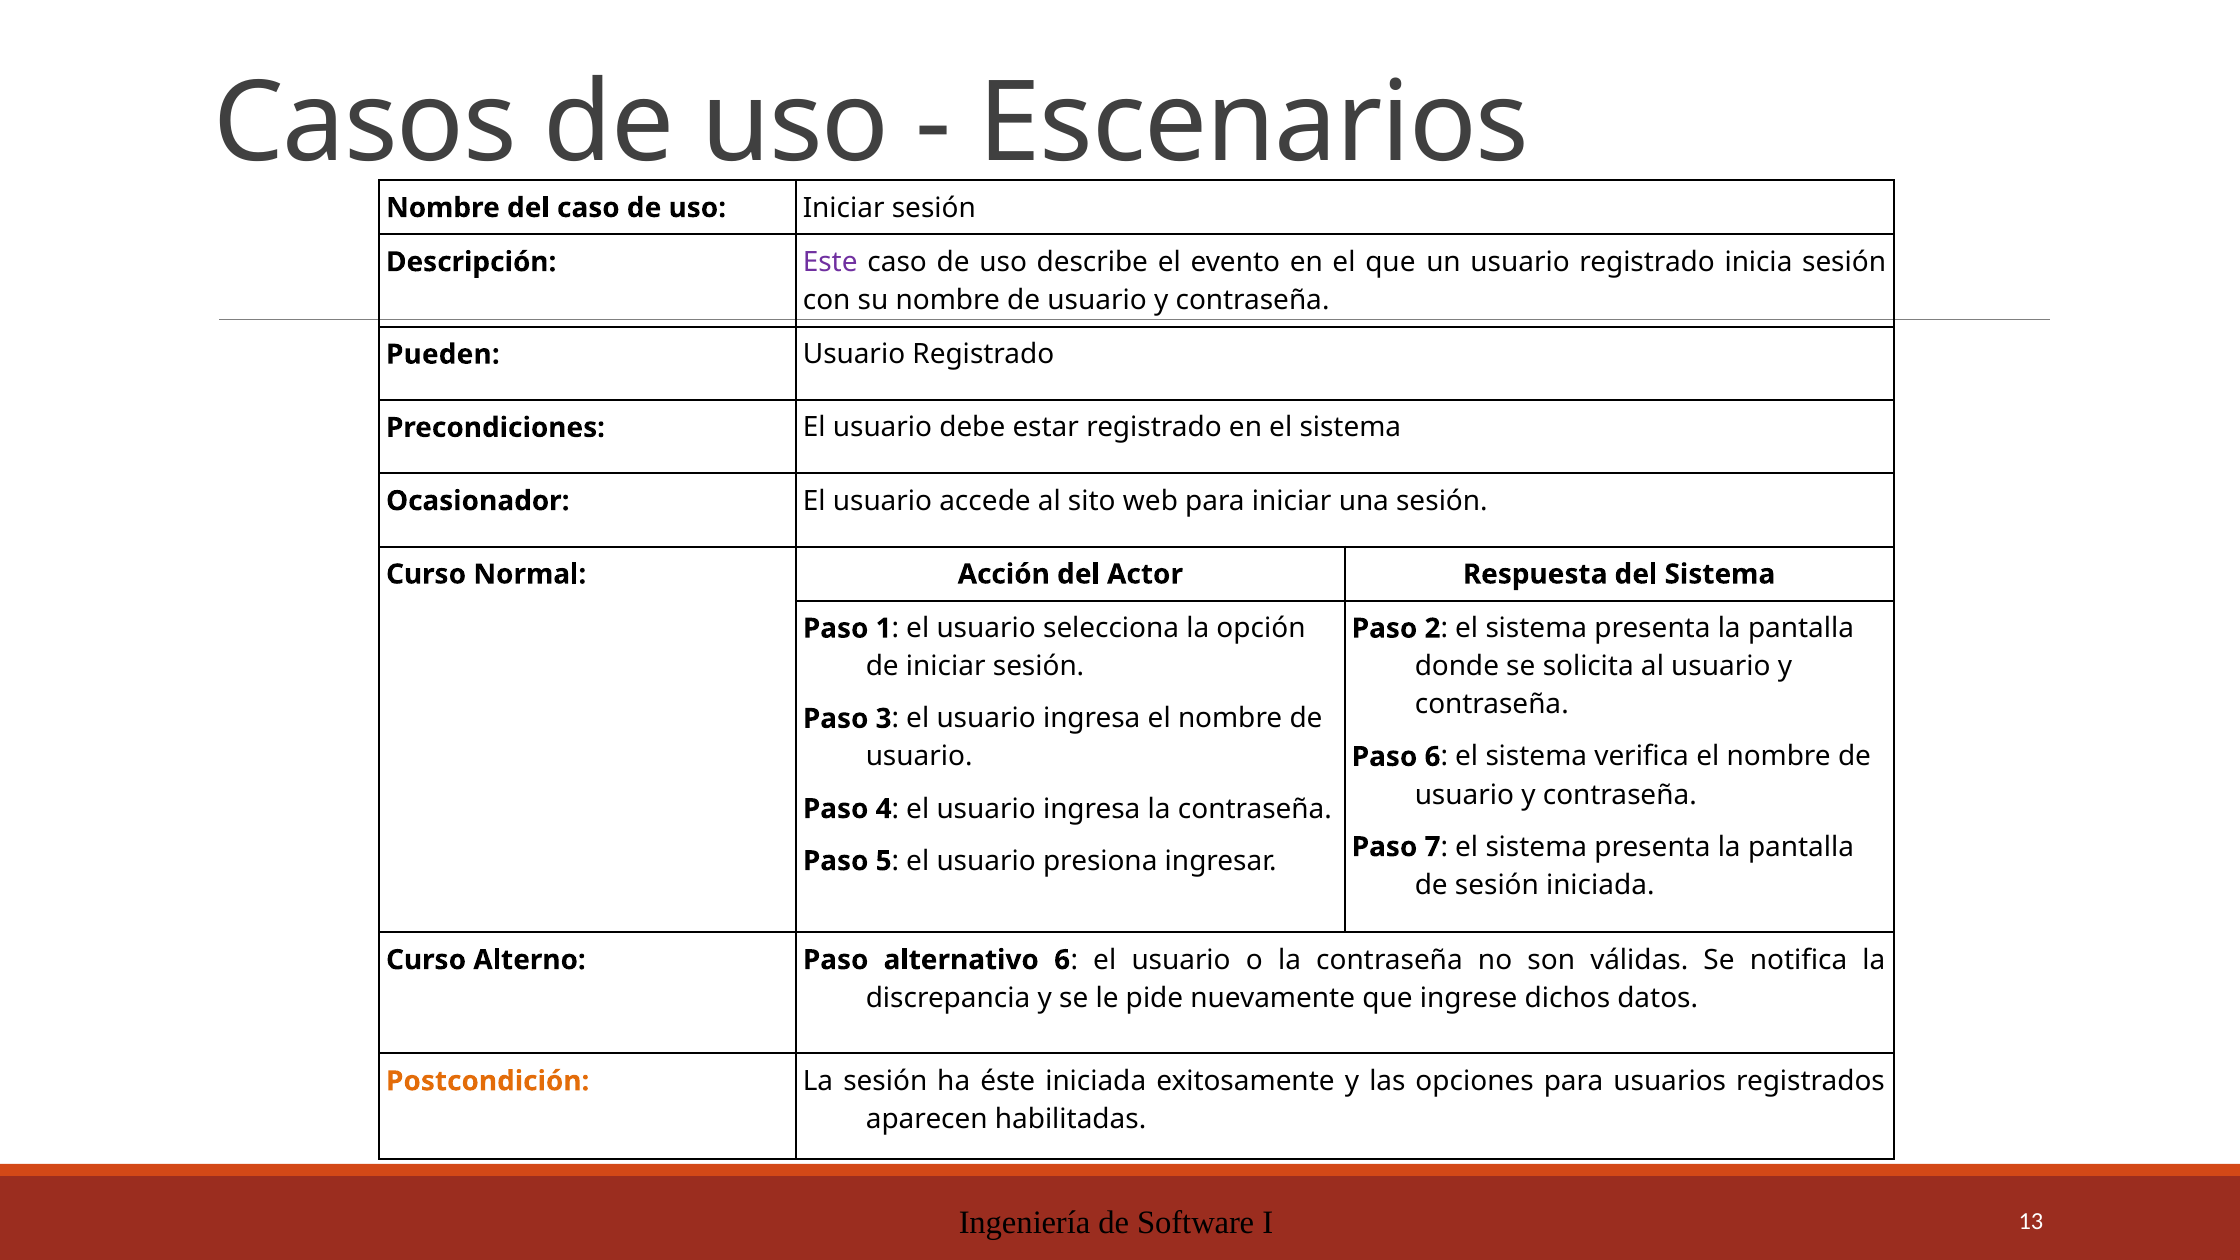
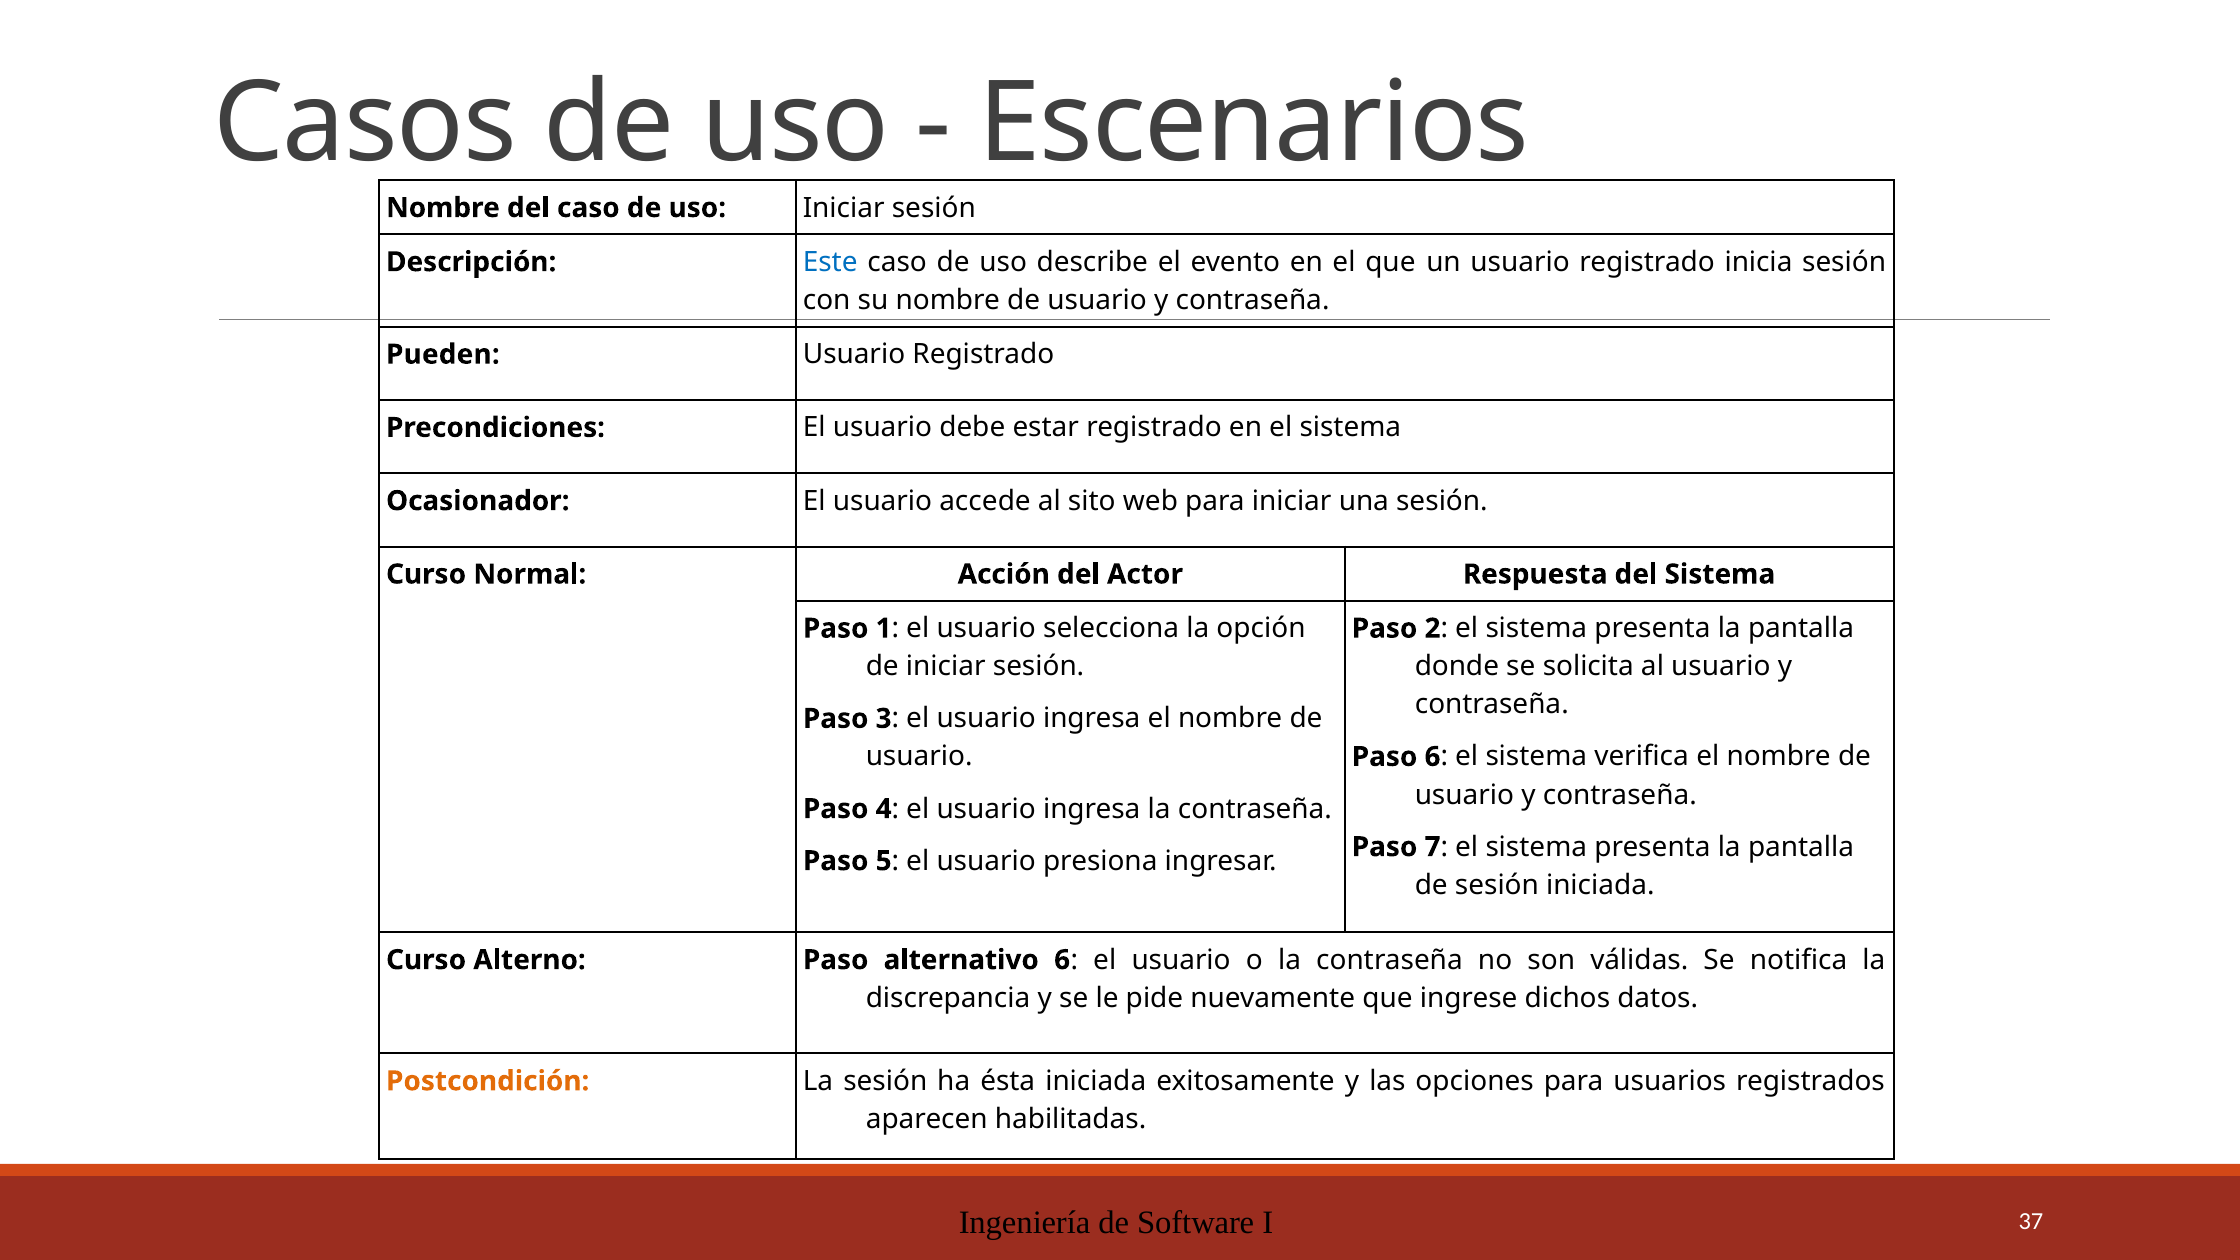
Este colour: purple -> blue
éste: éste -> ésta
13: 13 -> 37
